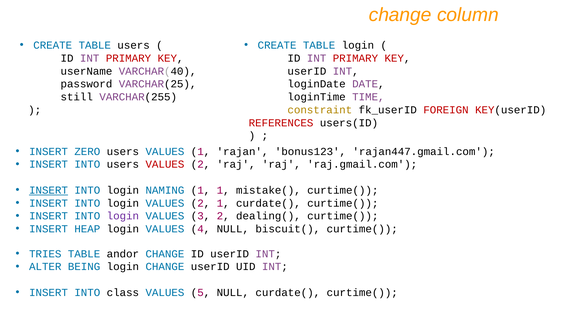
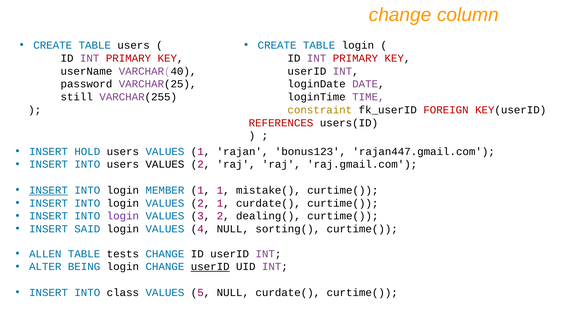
ZERO: ZERO -> HOLD
VALUES at (165, 165) colour: red -> black
NAMING: NAMING -> MEMBER
HEAP: HEAP -> SAID
biscuit(: biscuit( -> sorting(
TRIES: TRIES -> ALLEN
andor: andor -> tests
userID at (210, 267) underline: none -> present
